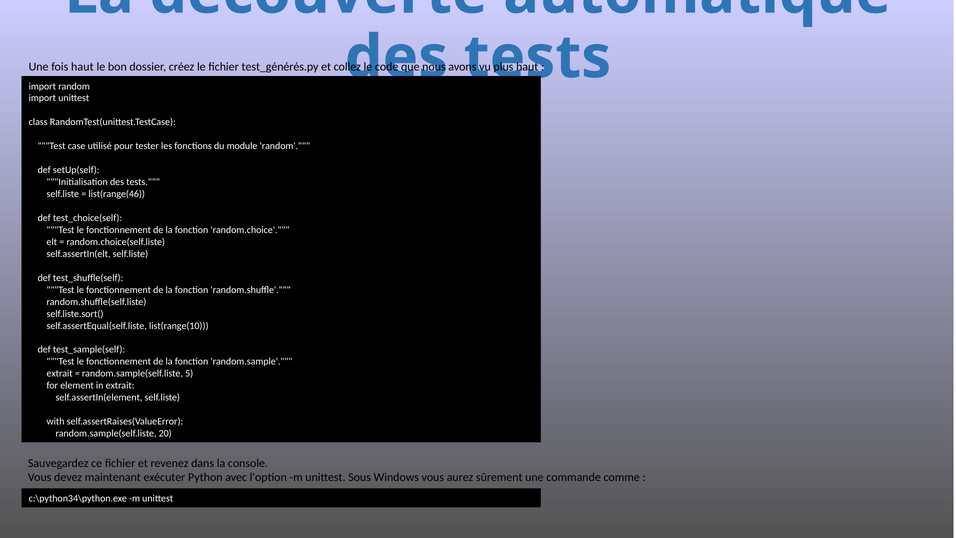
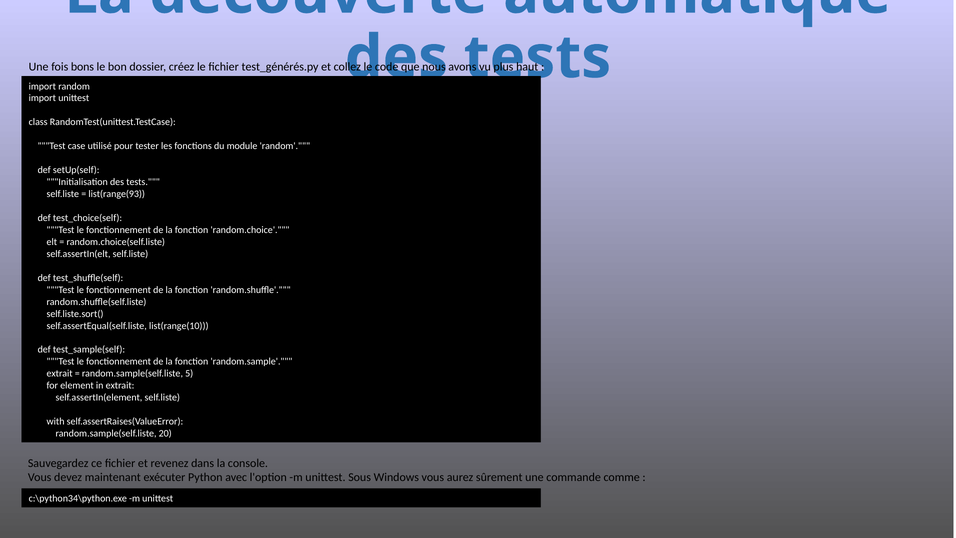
fois haut: haut -> bons
list(range(46: list(range(46 -> list(range(93
